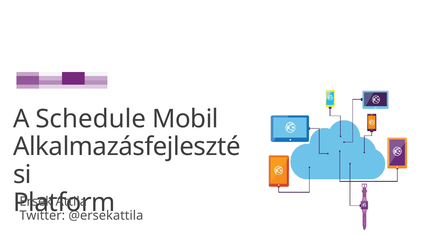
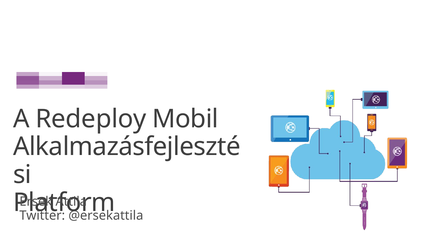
Schedule: Schedule -> Redeploy
